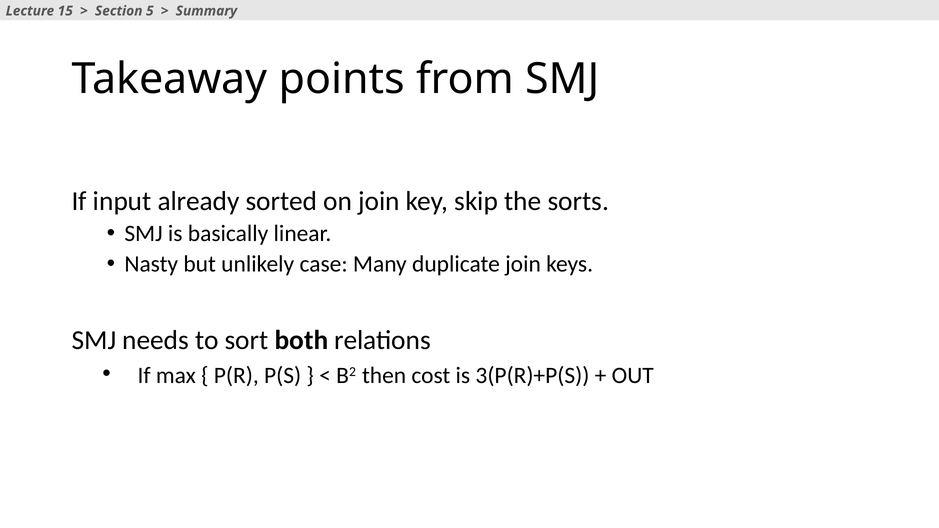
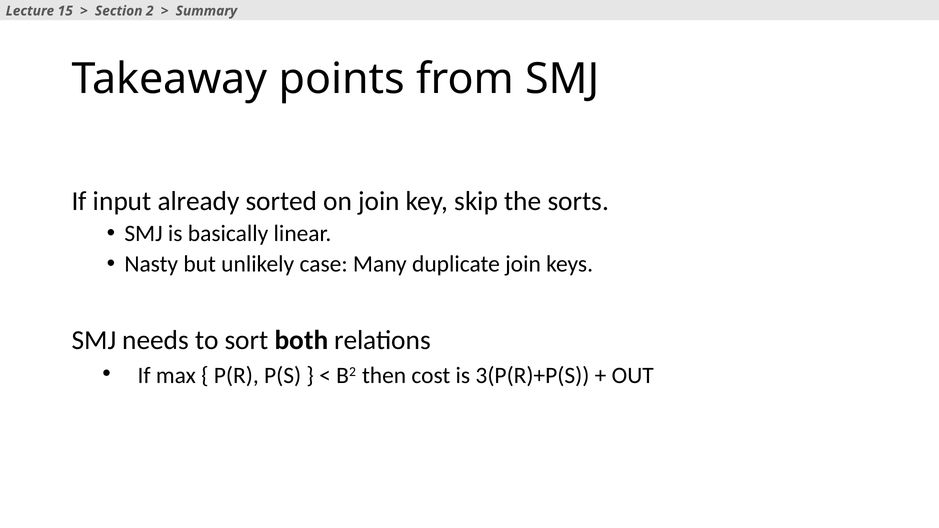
5: 5 -> 2
